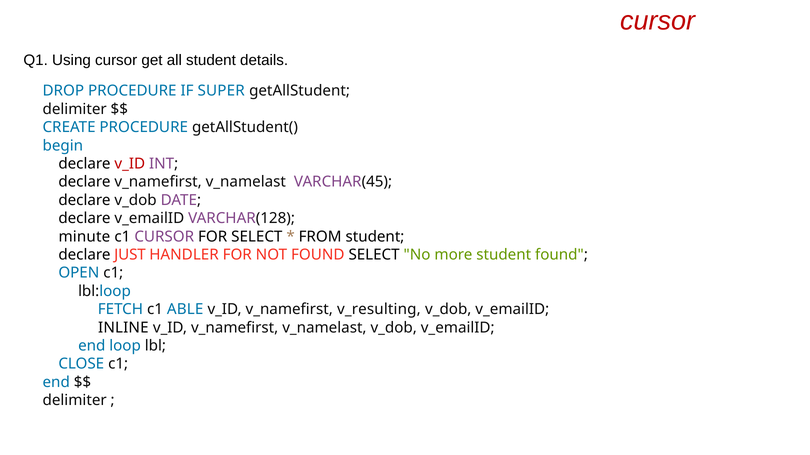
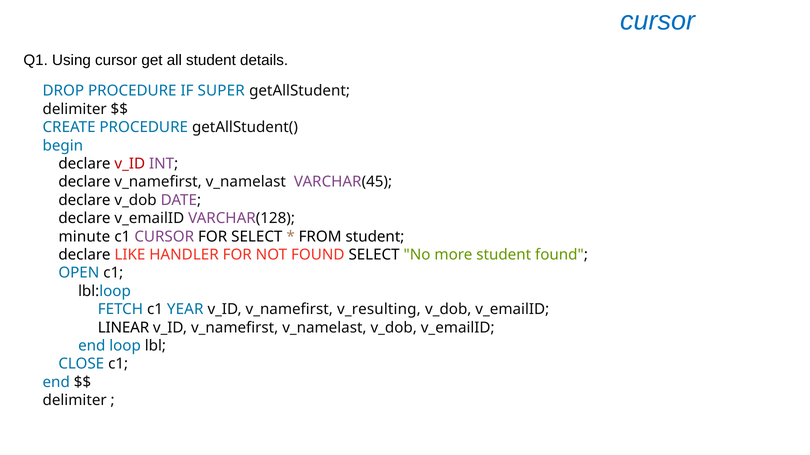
cursor at (658, 21) colour: red -> blue
JUST: JUST -> LIKE
ABLE: ABLE -> YEAR
INLINE: INLINE -> LINEAR
